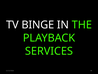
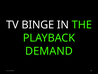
SERVICES: SERVICES -> DEMAND
